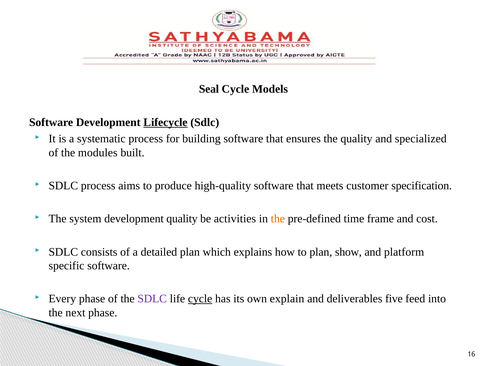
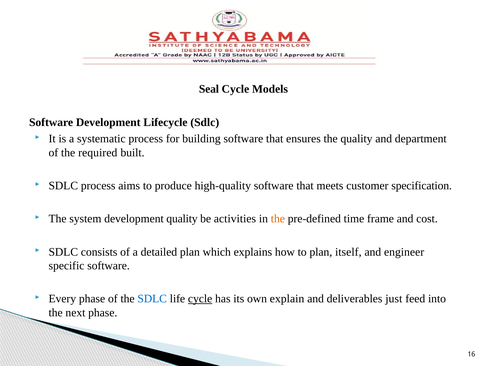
Lifecycle underline: present -> none
specialized: specialized -> department
modules: modules -> required
show: show -> itself
platform: platform -> engineer
SDLC at (152, 298) colour: purple -> blue
five: five -> just
